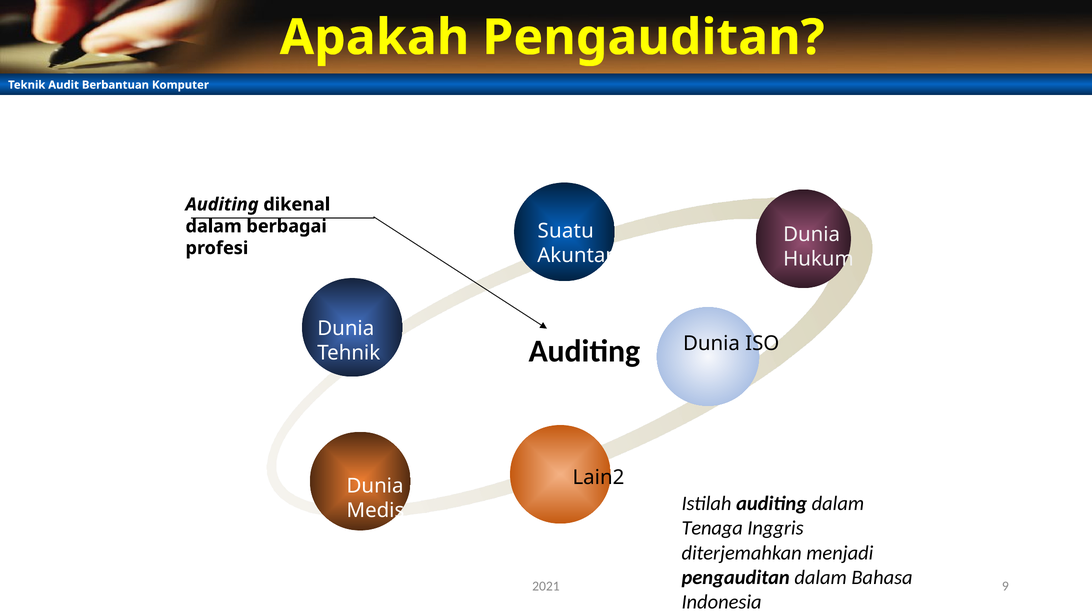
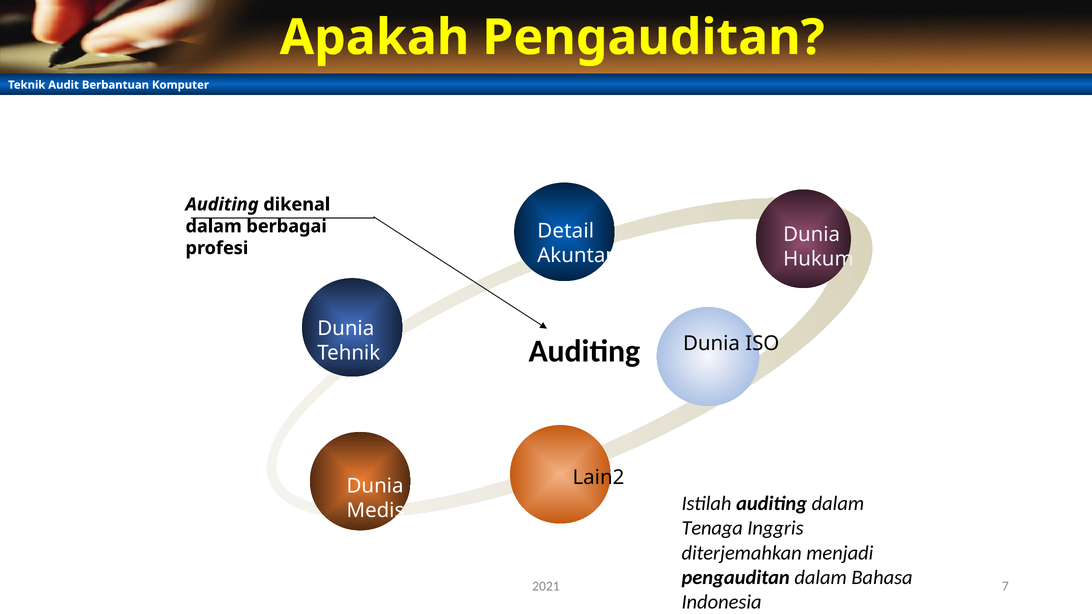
Suatu: Suatu -> Detail
9: 9 -> 7
